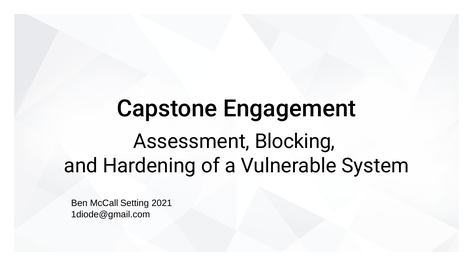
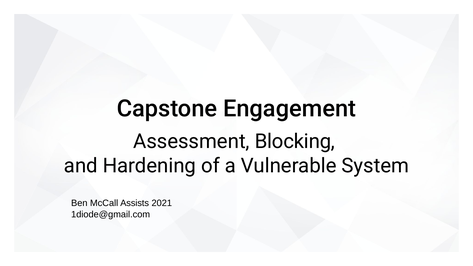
Setting: Setting -> Assists
